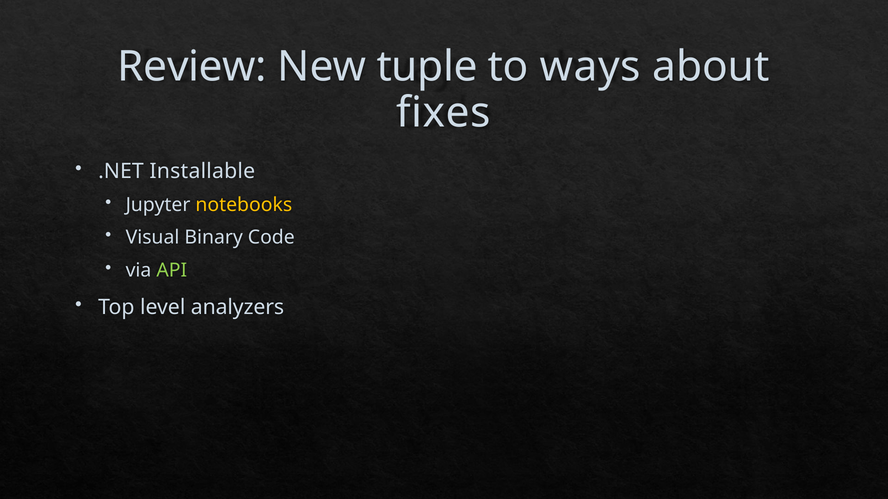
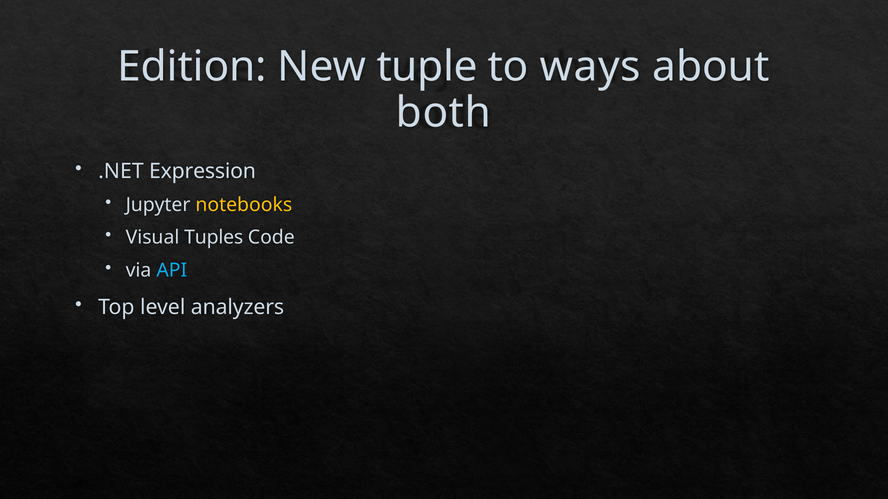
Review: Review -> Edition
fixes: fixes -> both
Installable: Installable -> Expression
Binary: Binary -> Tuples
API colour: light green -> light blue
